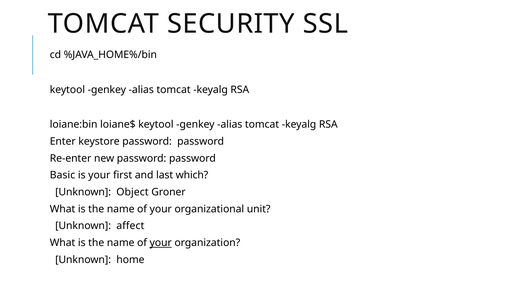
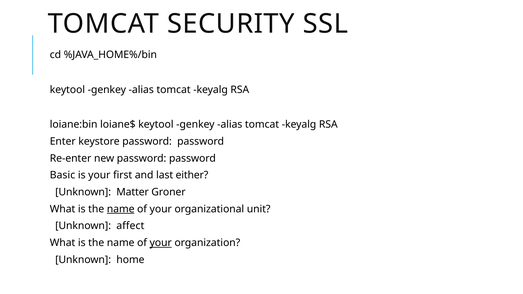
which: which -> either
Object: Object -> Matter
name at (121, 209) underline: none -> present
